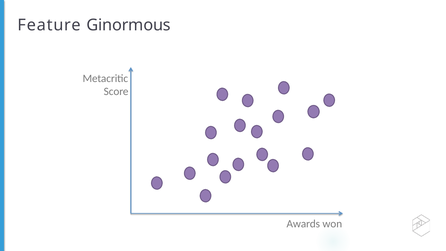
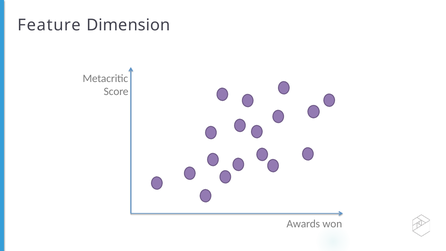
Ginormous: Ginormous -> Dimension
